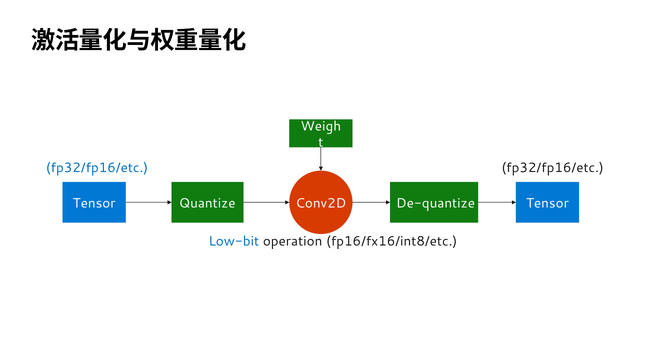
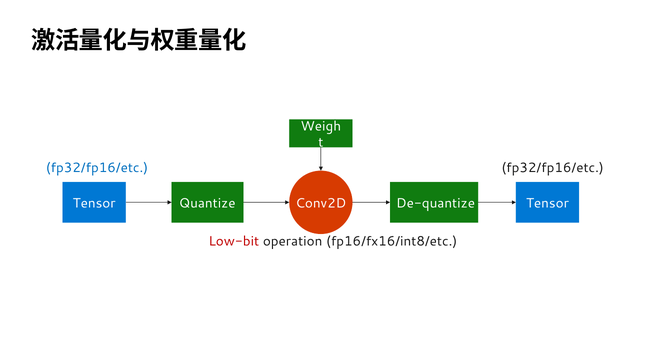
Low-bit colour: blue -> red
